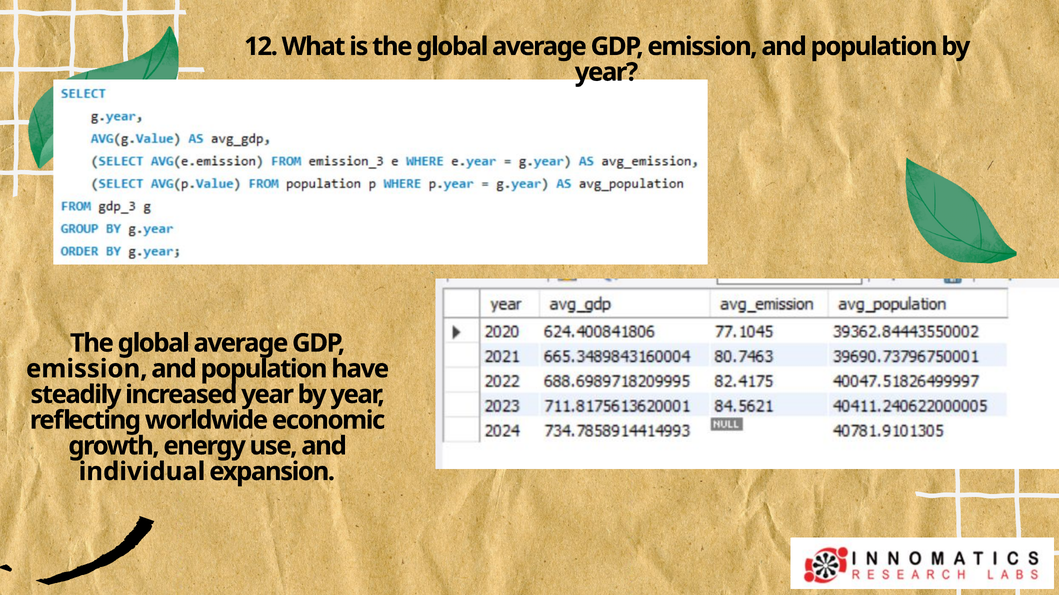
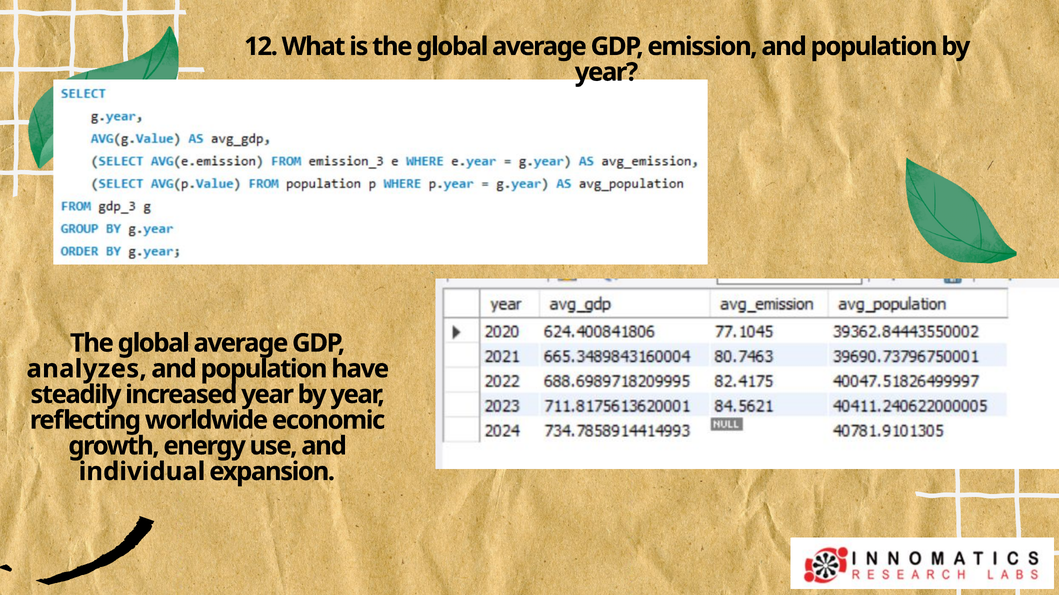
emission at (87, 369): emission -> analyzes
